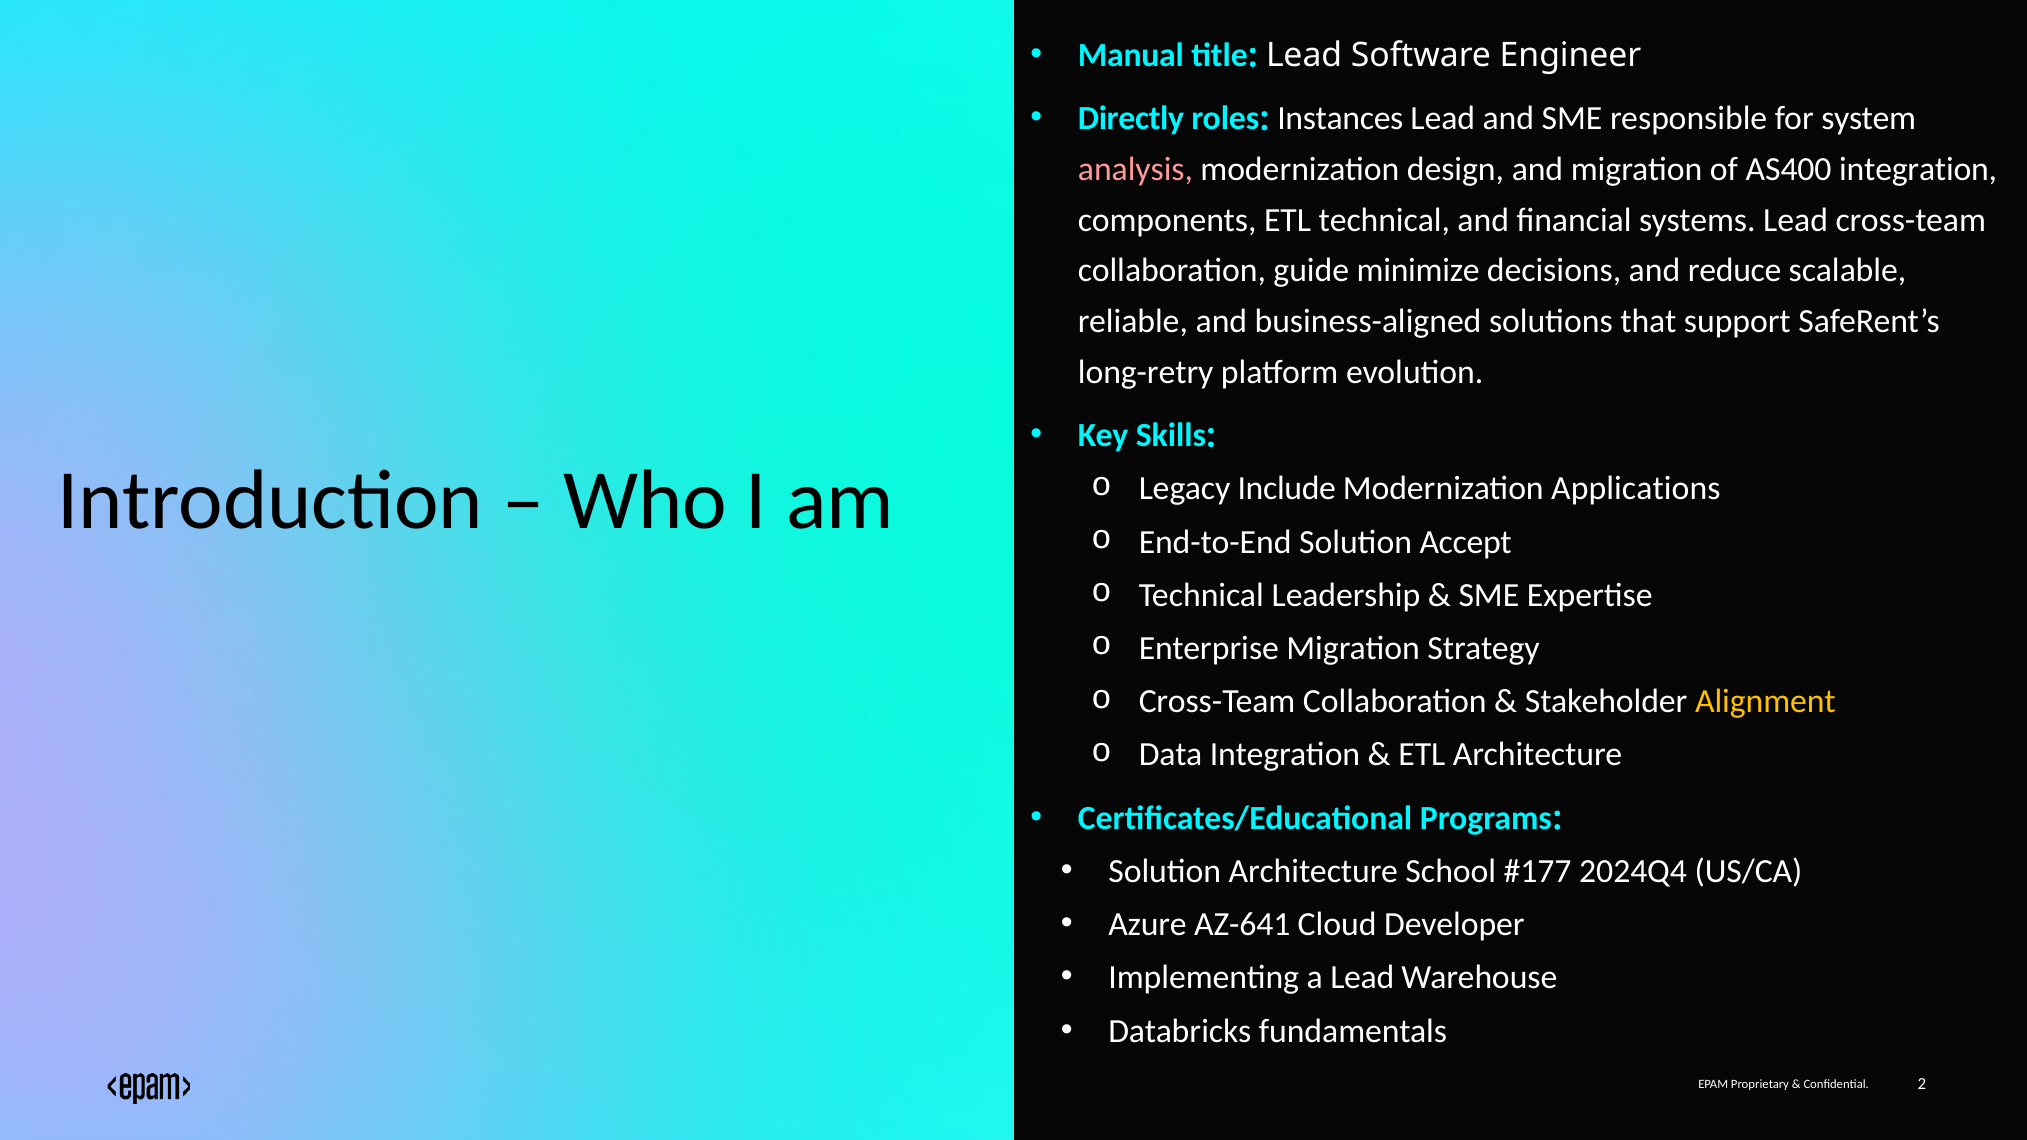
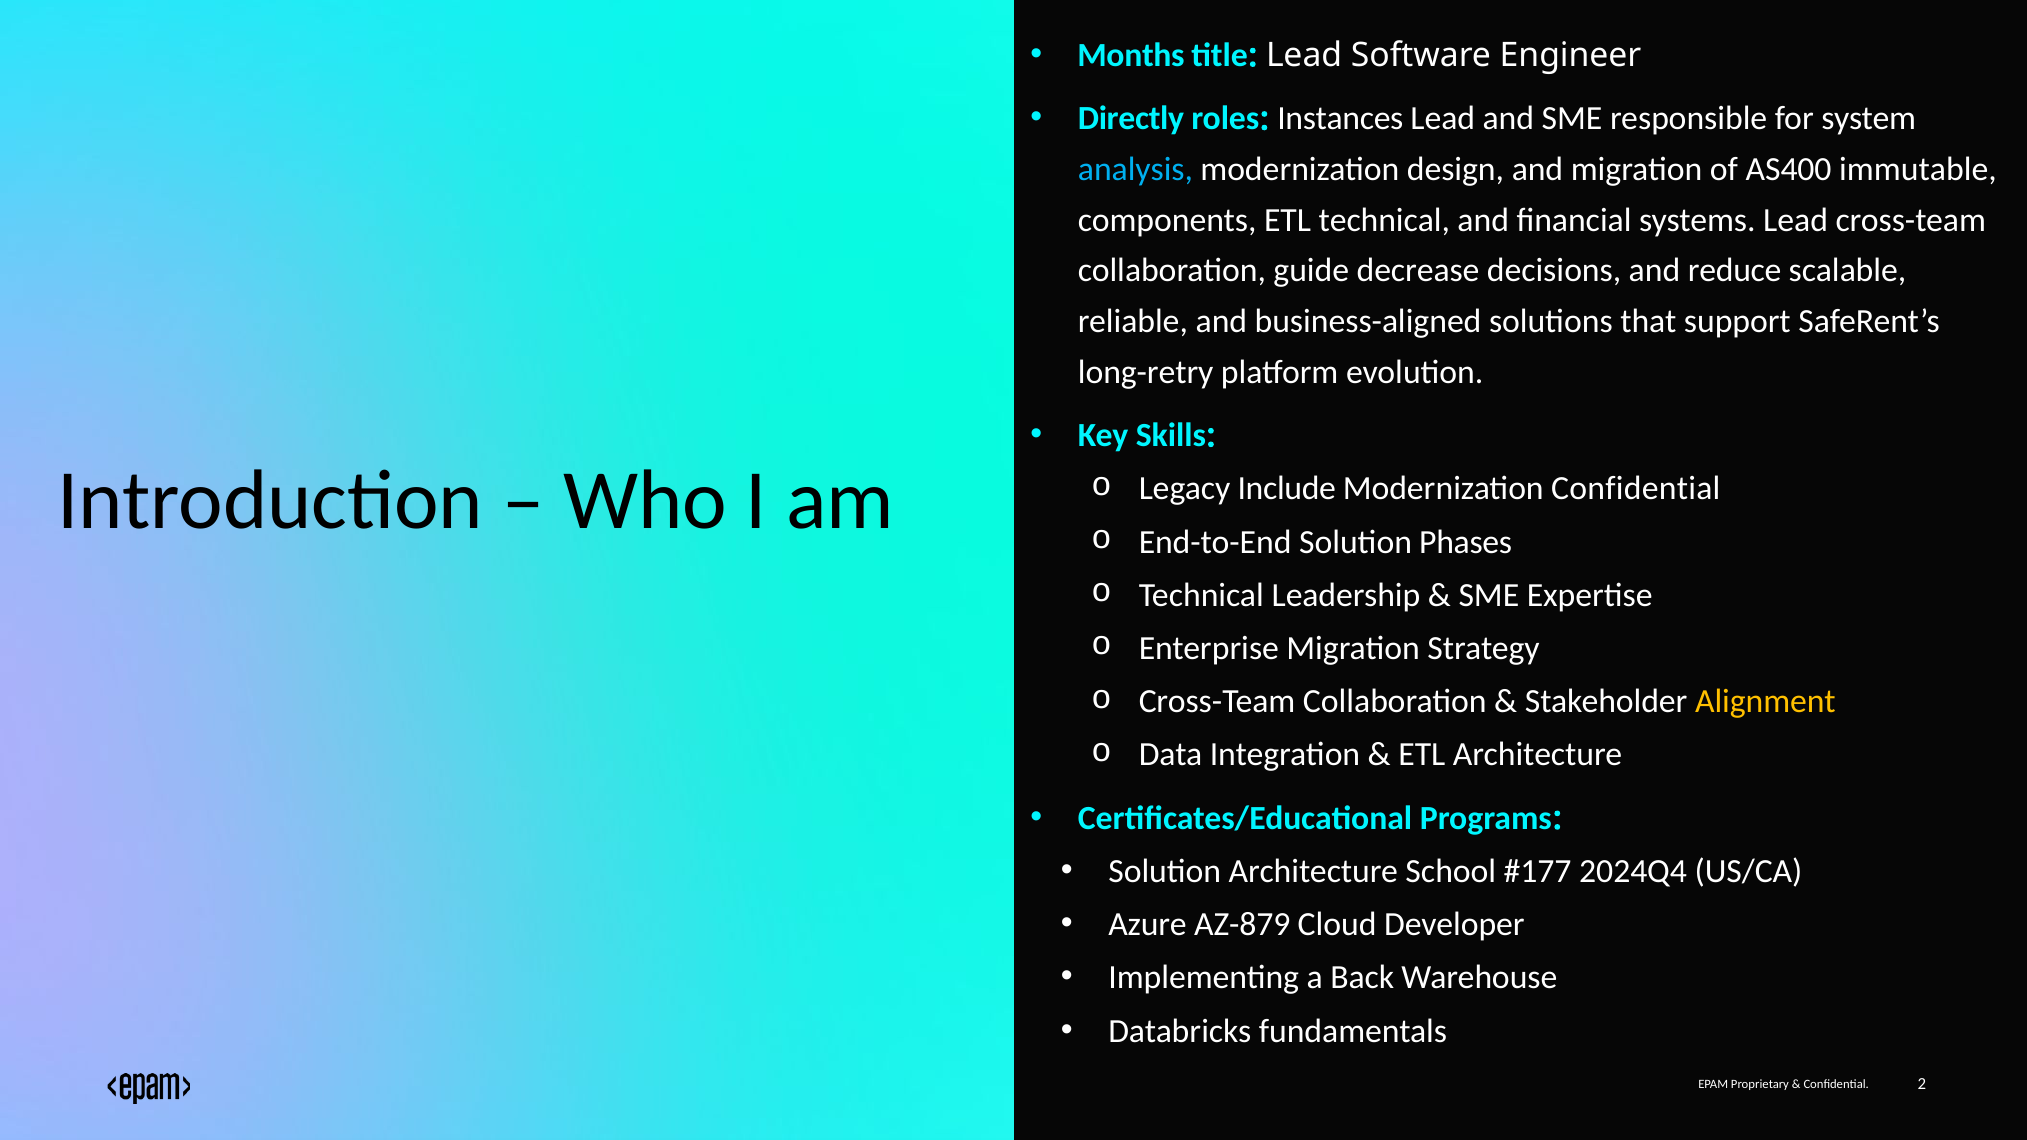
Manual: Manual -> Months
analysis colour: pink -> light blue
AS400 integration: integration -> immutable
minimize: minimize -> decrease
Modernization Applications: Applications -> Confidential
Accept: Accept -> Phases
AZ-641: AZ-641 -> AZ-879
a Lead: Lead -> Back
